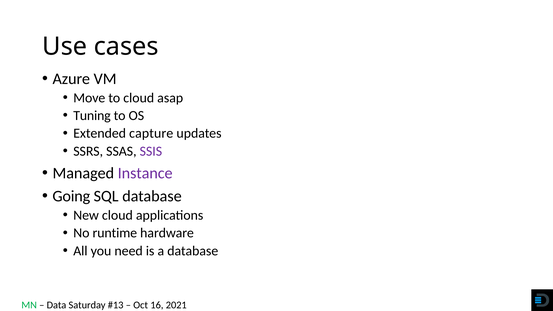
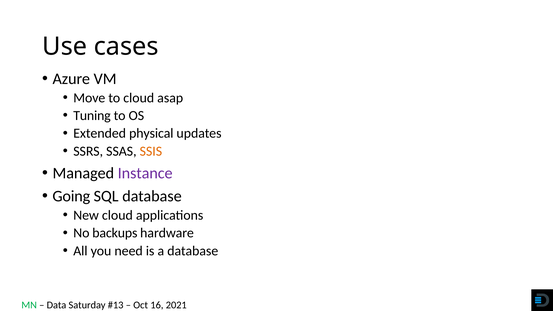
capture: capture -> physical
SSIS colour: purple -> orange
runtime: runtime -> backups
